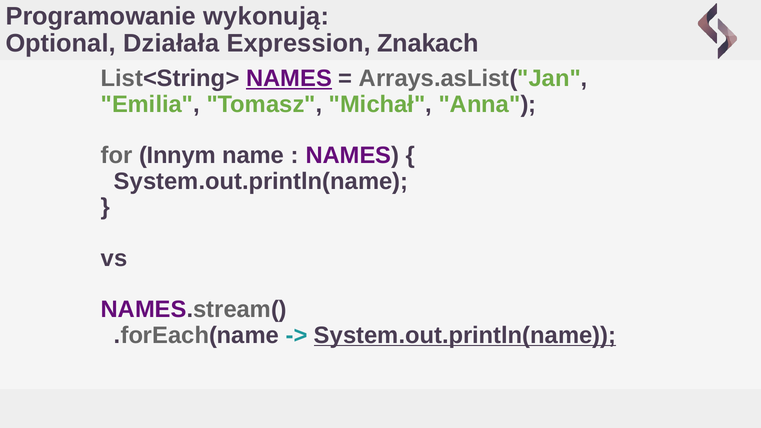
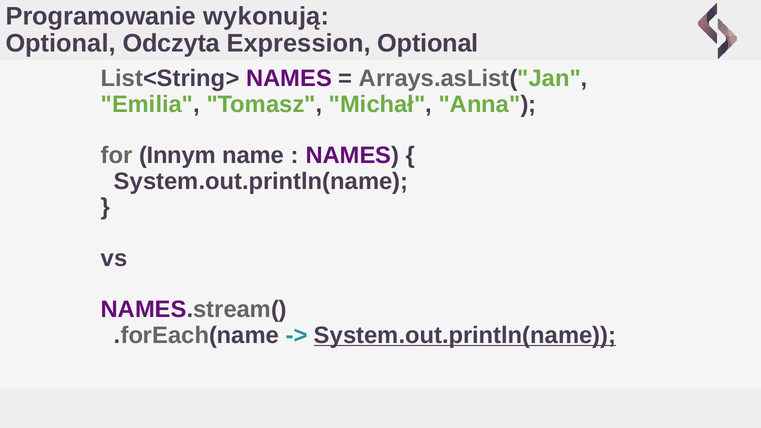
Działała: Działała -> Odczyta
Expression Znakach: Znakach -> Optional
NAMES at (289, 79) underline: present -> none
